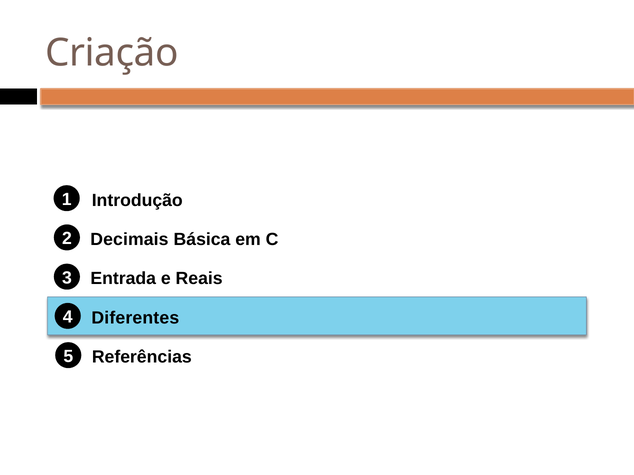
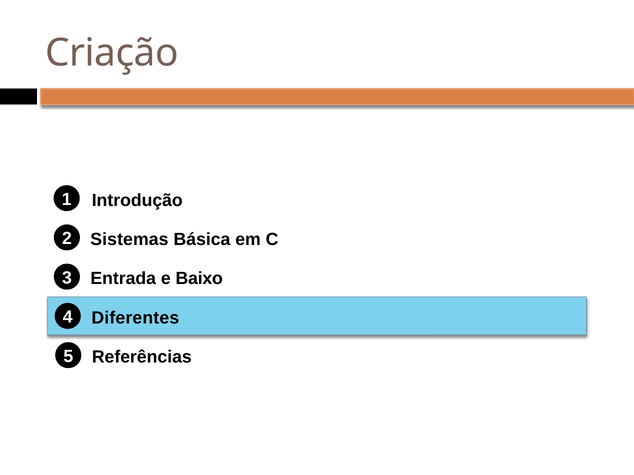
Decimais: Decimais -> Sistemas
Reais: Reais -> Baixo
